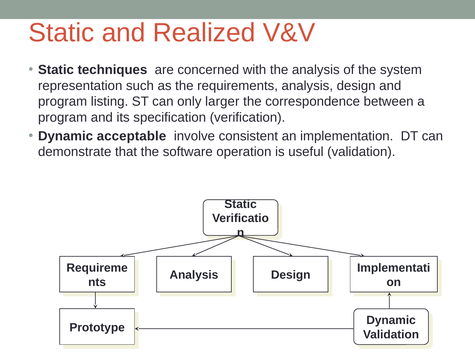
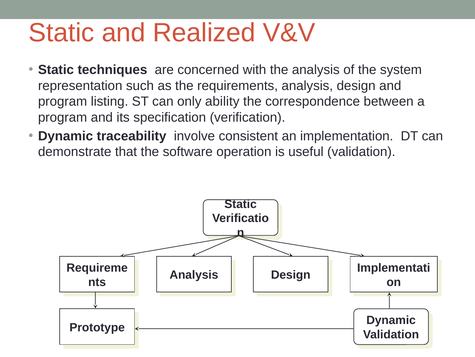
larger: larger -> ability
acceptable: acceptable -> traceability
